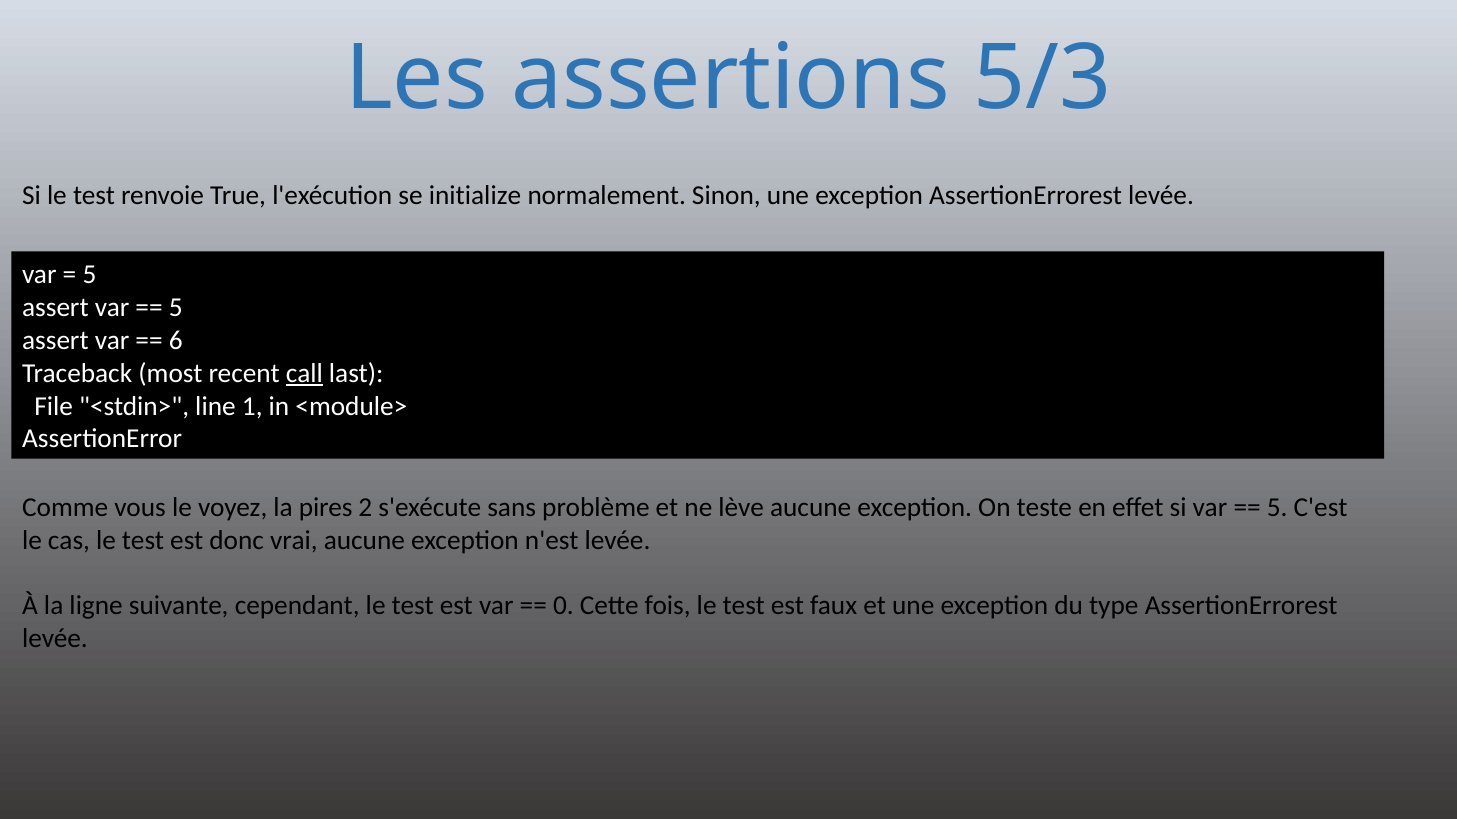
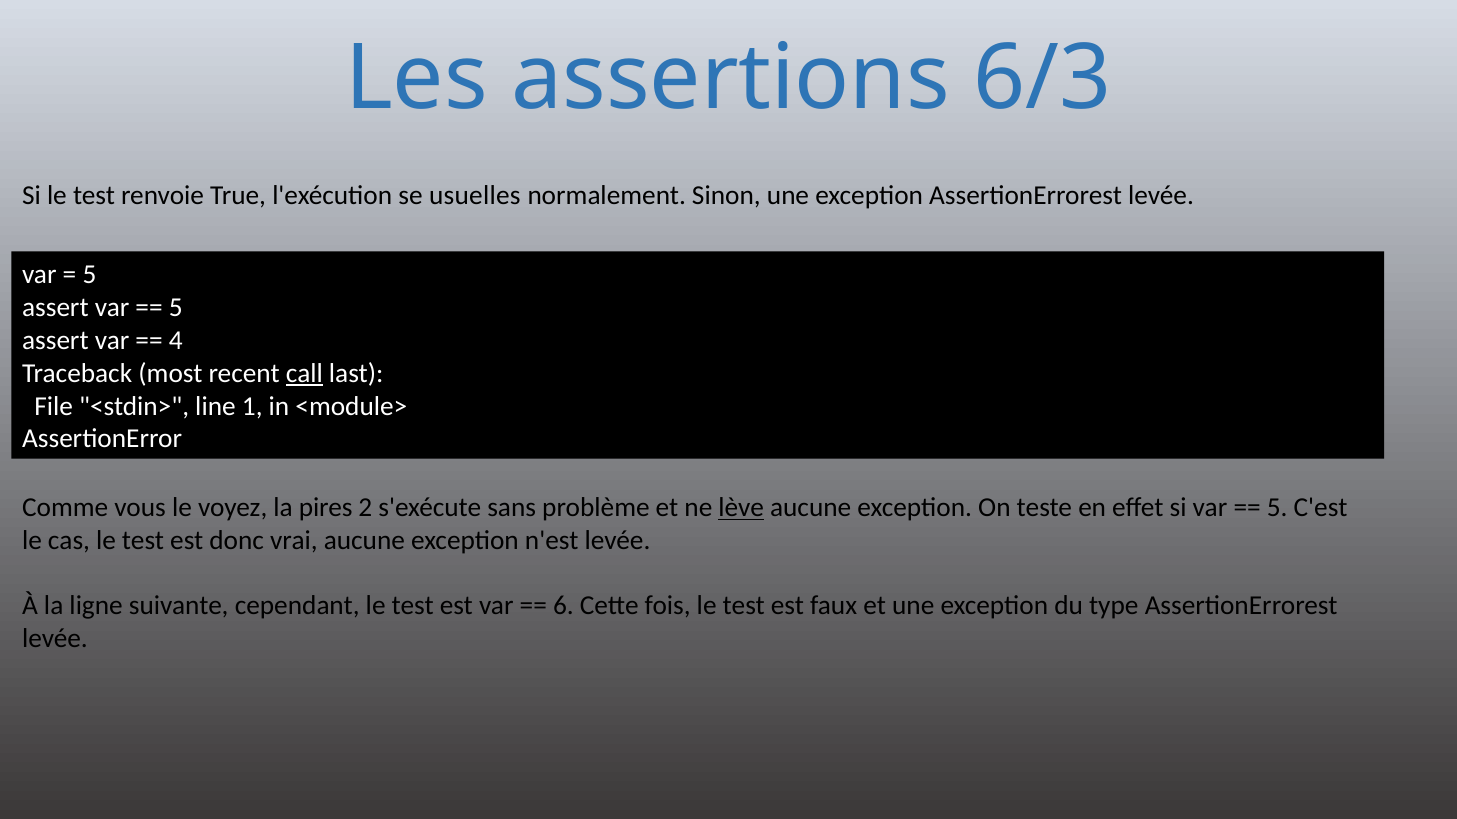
5/3: 5/3 -> 6/3
initialize: initialize -> usuelles
6: 6 -> 4
lève underline: none -> present
0: 0 -> 6
